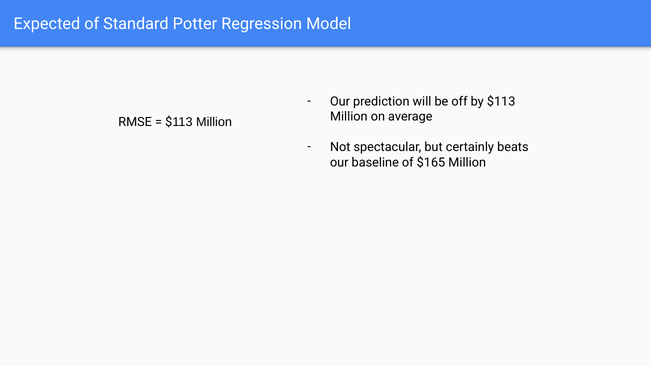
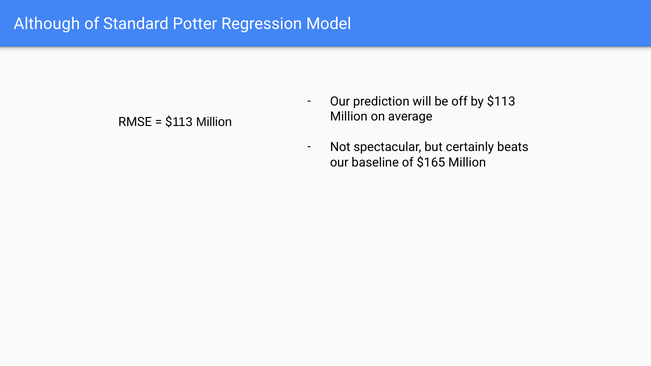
Expected: Expected -> Although
